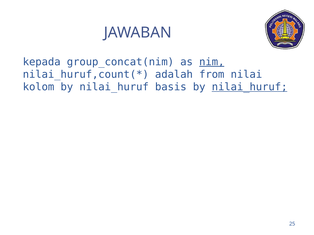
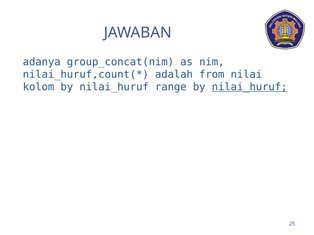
kepada: kepada -> adanya
nim underline: present -> none
basis: basis -> range
